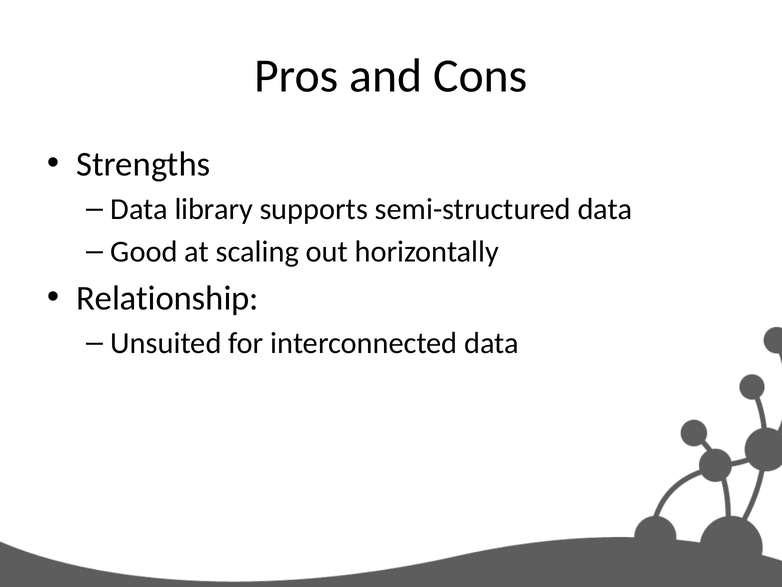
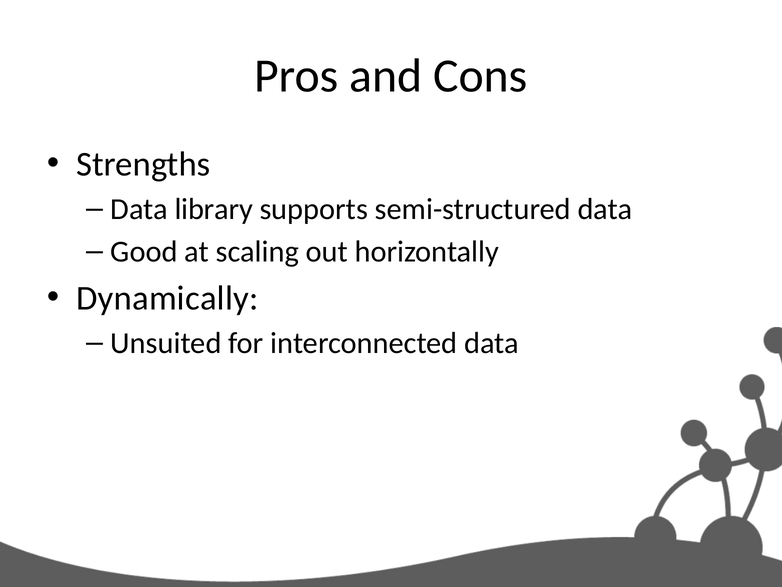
Relationship: Relationship -> Dynamically
